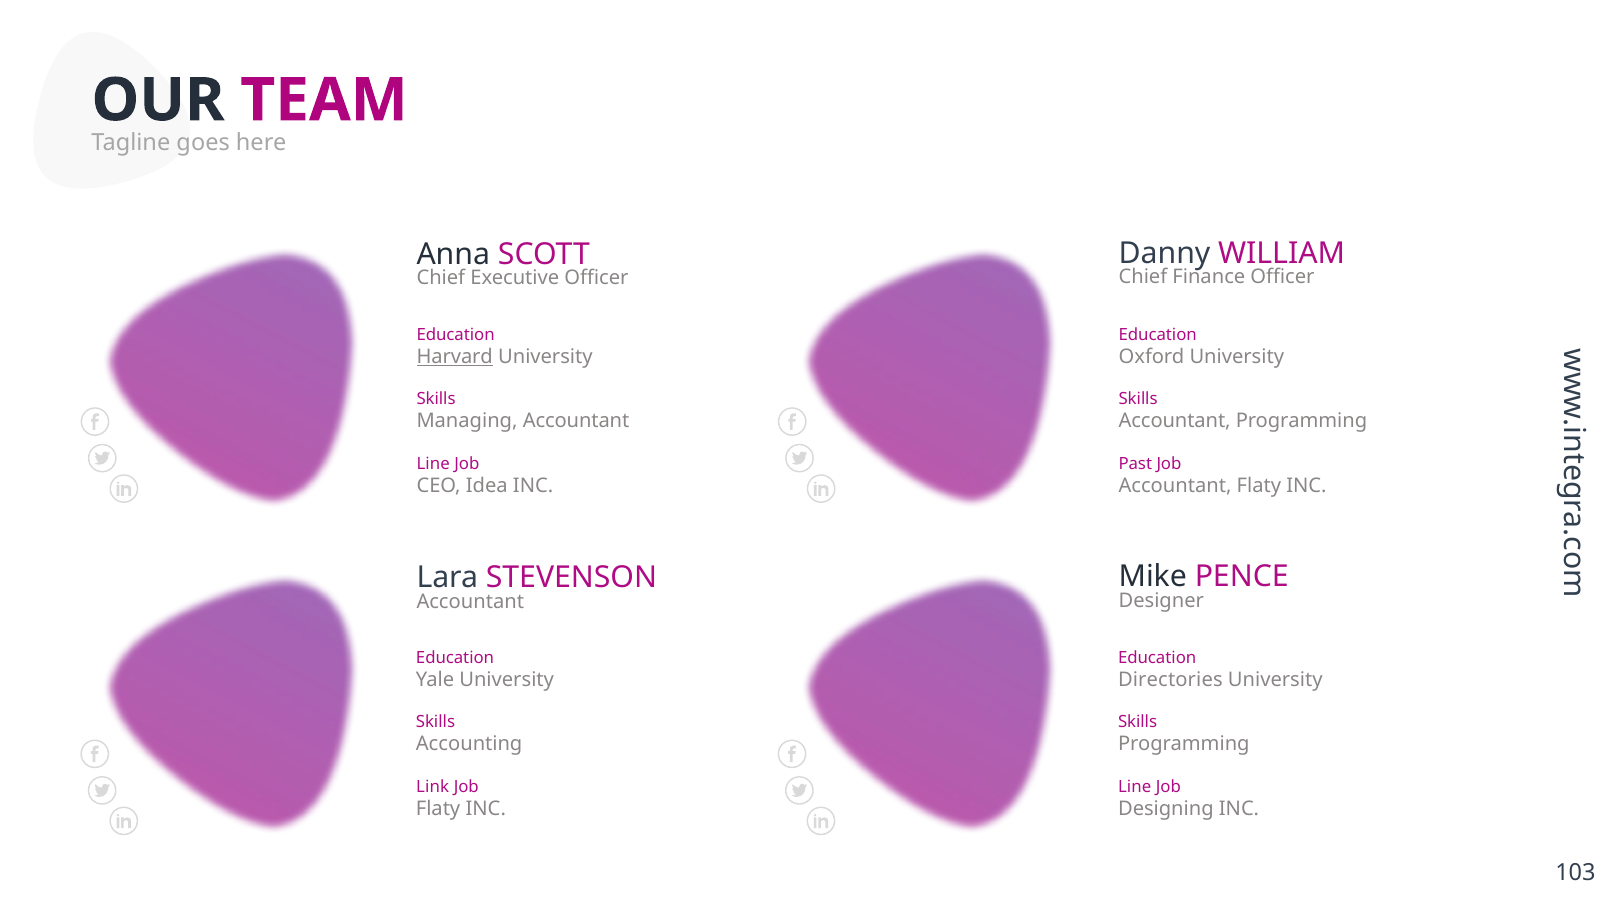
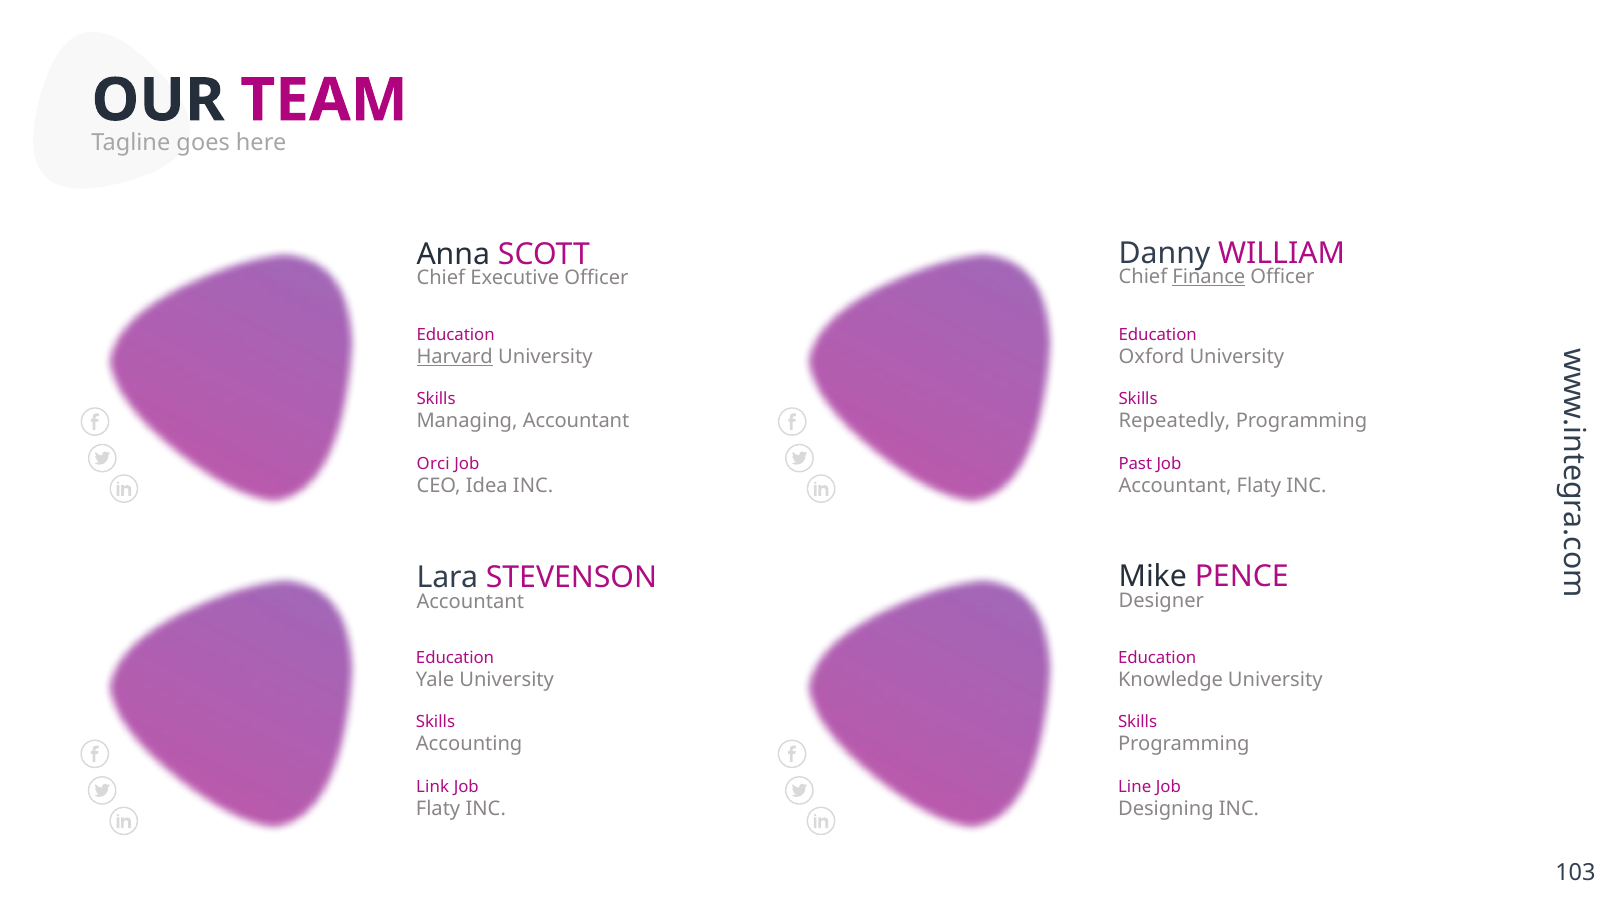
Finance underline: none -> present
Accountant at (1175, 421): Accountant -> Repeatedly
Line at (433, 464): Line -> Orci
Directories: Directories -> Knowledge
